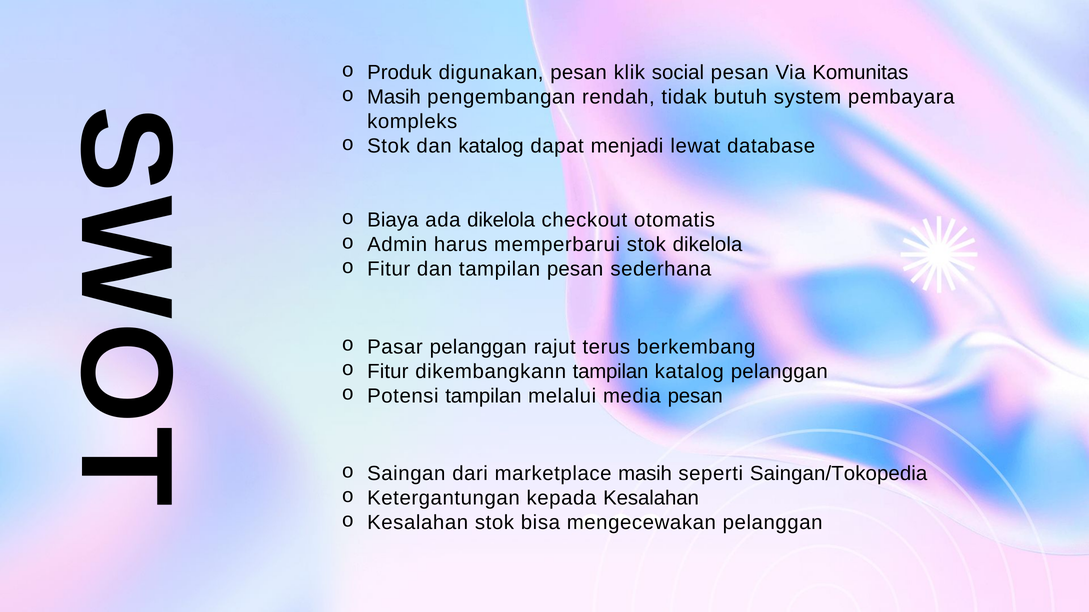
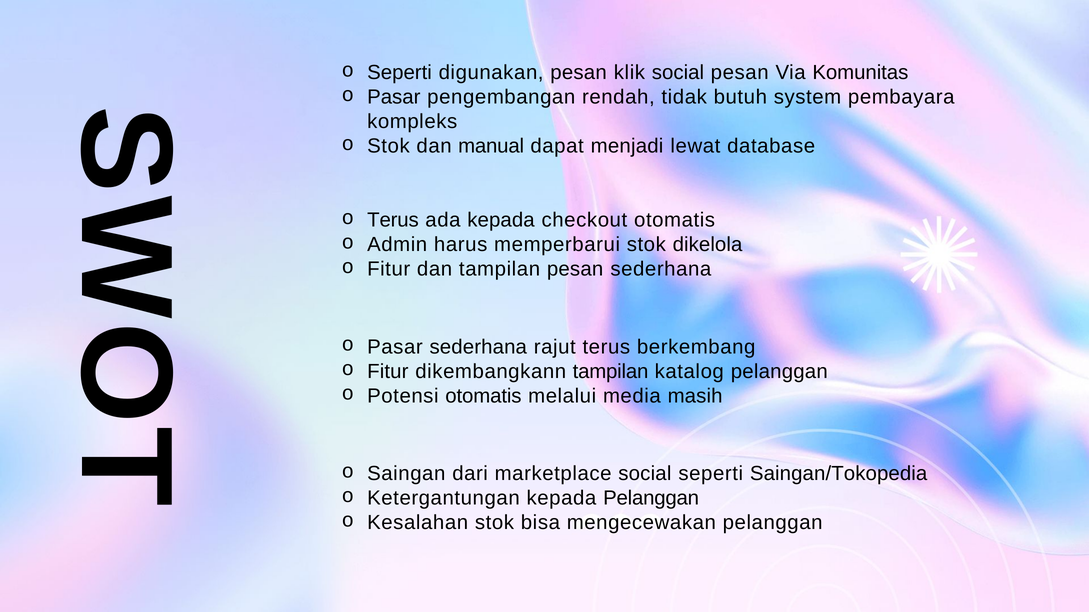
Produk at (400, 73): Produk -> Seperti
Masih at (394, 97): Masih -> Pasar
dan katalog: katalog -> manual
Biaya at (393, 220): Biaya -> Terus
ada dikelola: dikelola -> kepada
Pasar pelanggan: pelanggan -> sederhana
Potensi tampilan: tampilan -> otomatis
media pesan: pesan -> masih
marketplace masih: masih -> social
kepada Kesalahan: Kesalahan -> Pelanggan
